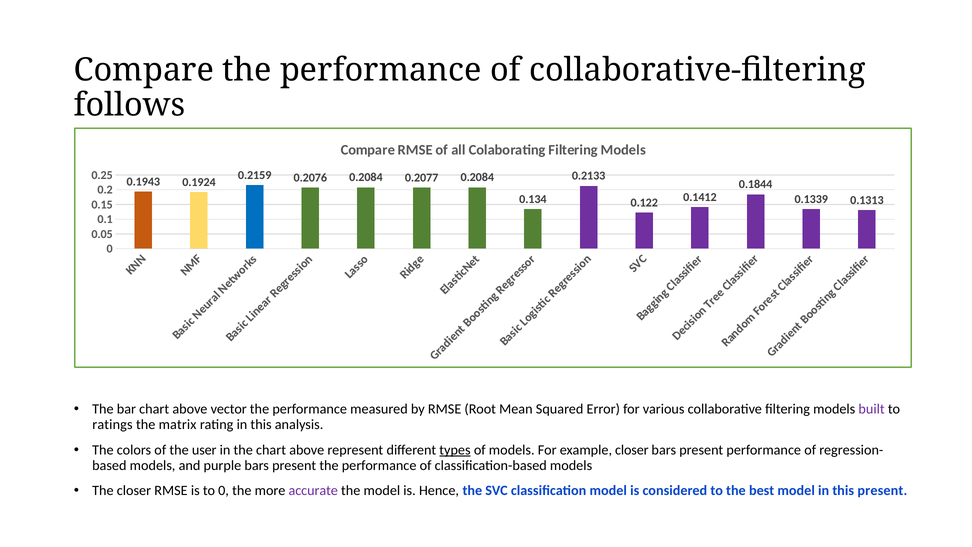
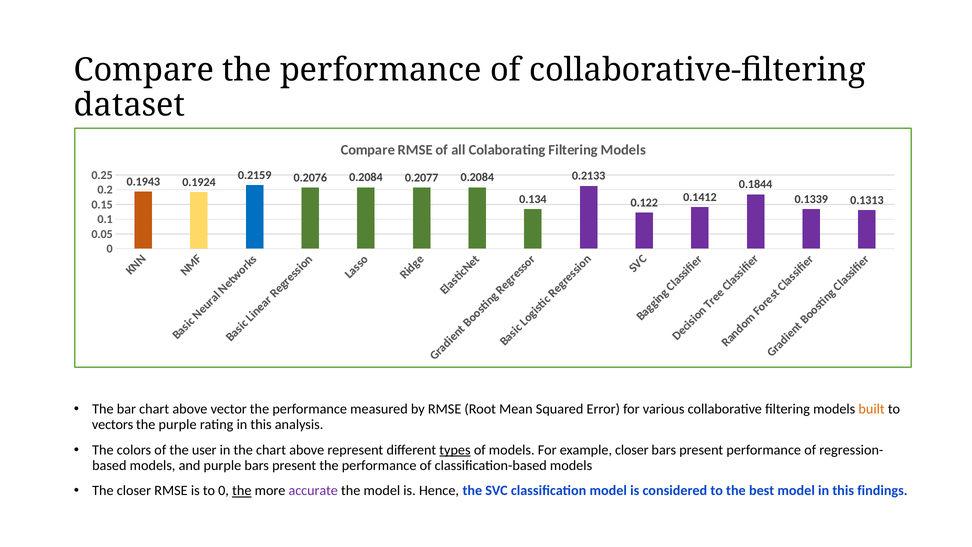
follows: follows -> dataset
built colour: purple -> orange
ratings: ratings -> vectors
the matrix: matrix -> purple
the at (242, 491) underline: none -> present
this present: present -> findings
